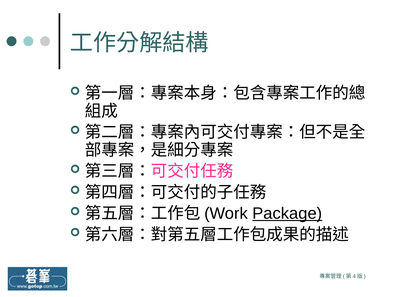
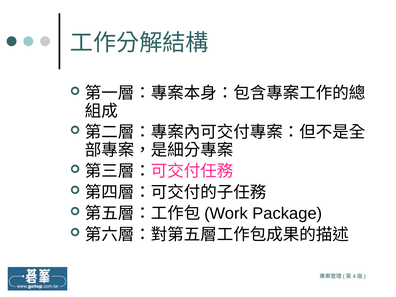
Package underline: present -> none
